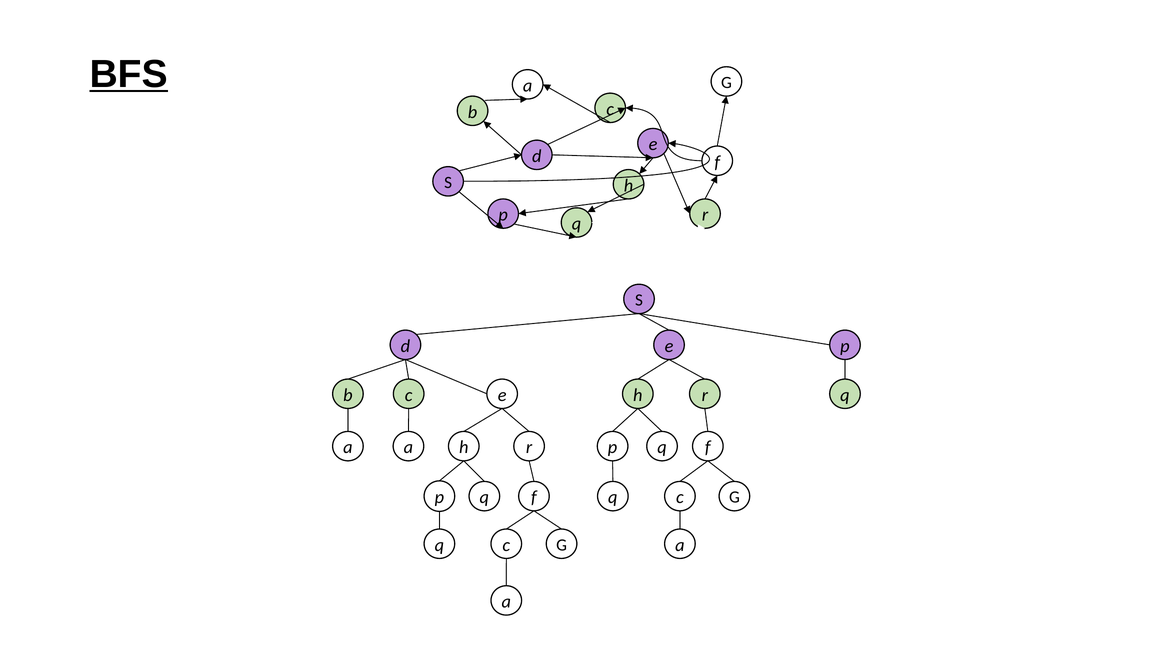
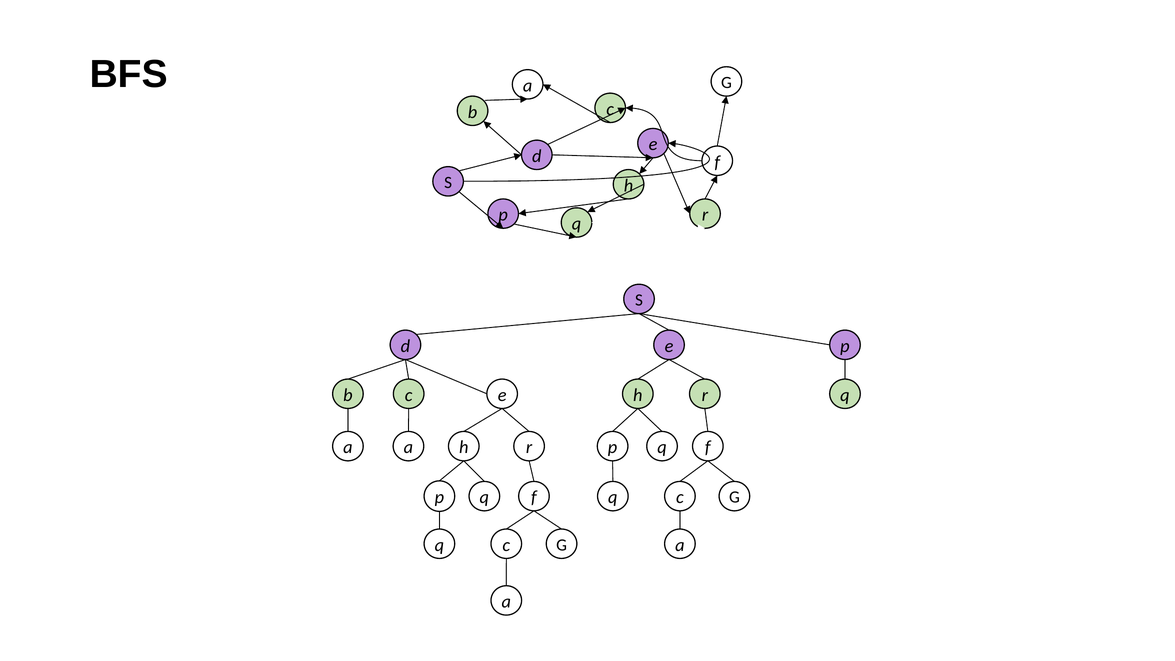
BFS underline: present -> none
